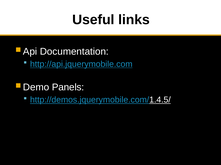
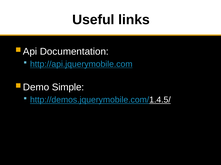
Panels: Panels -> Simple
